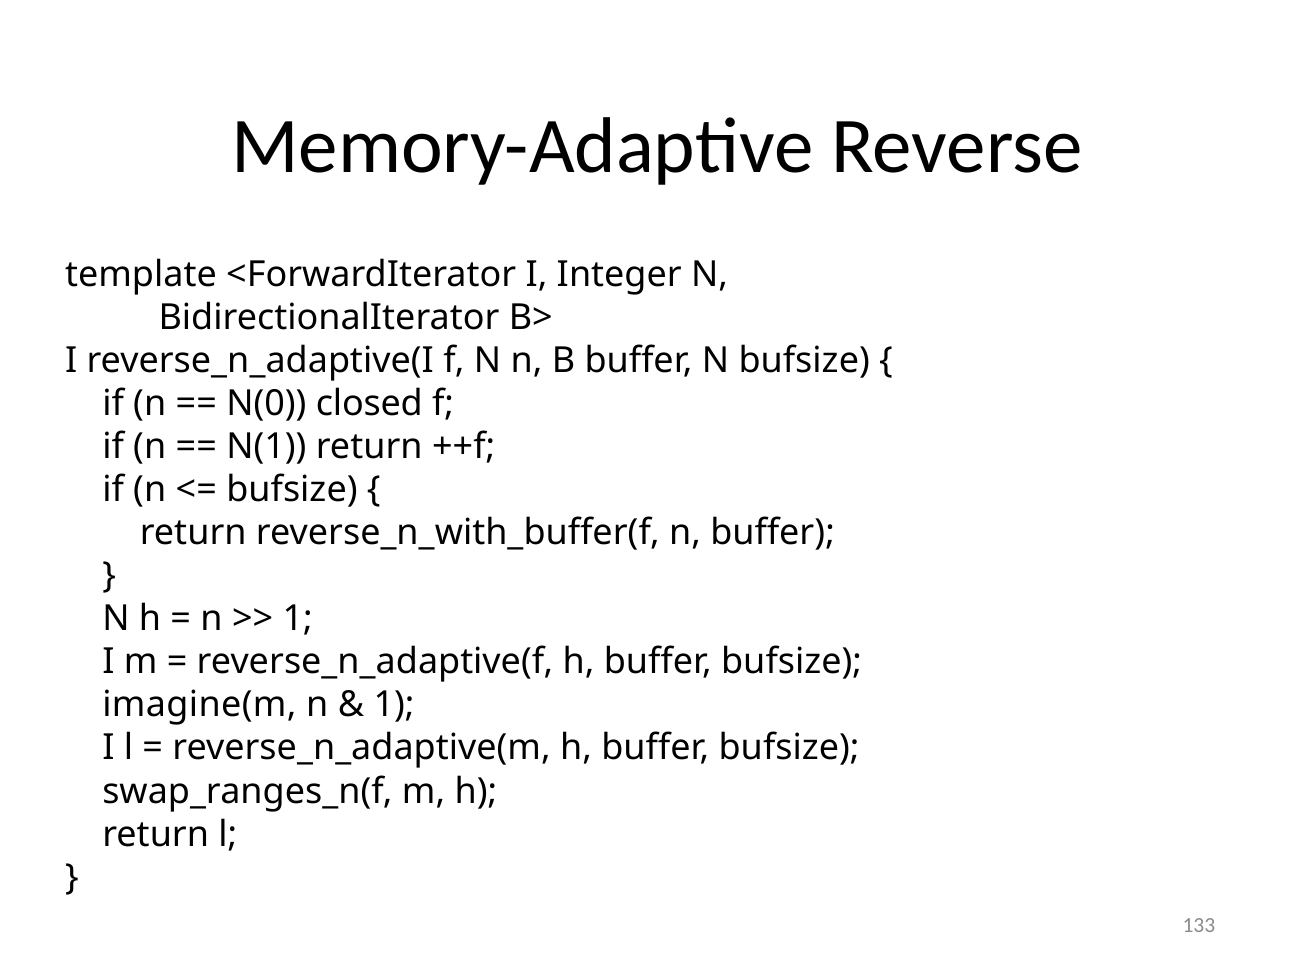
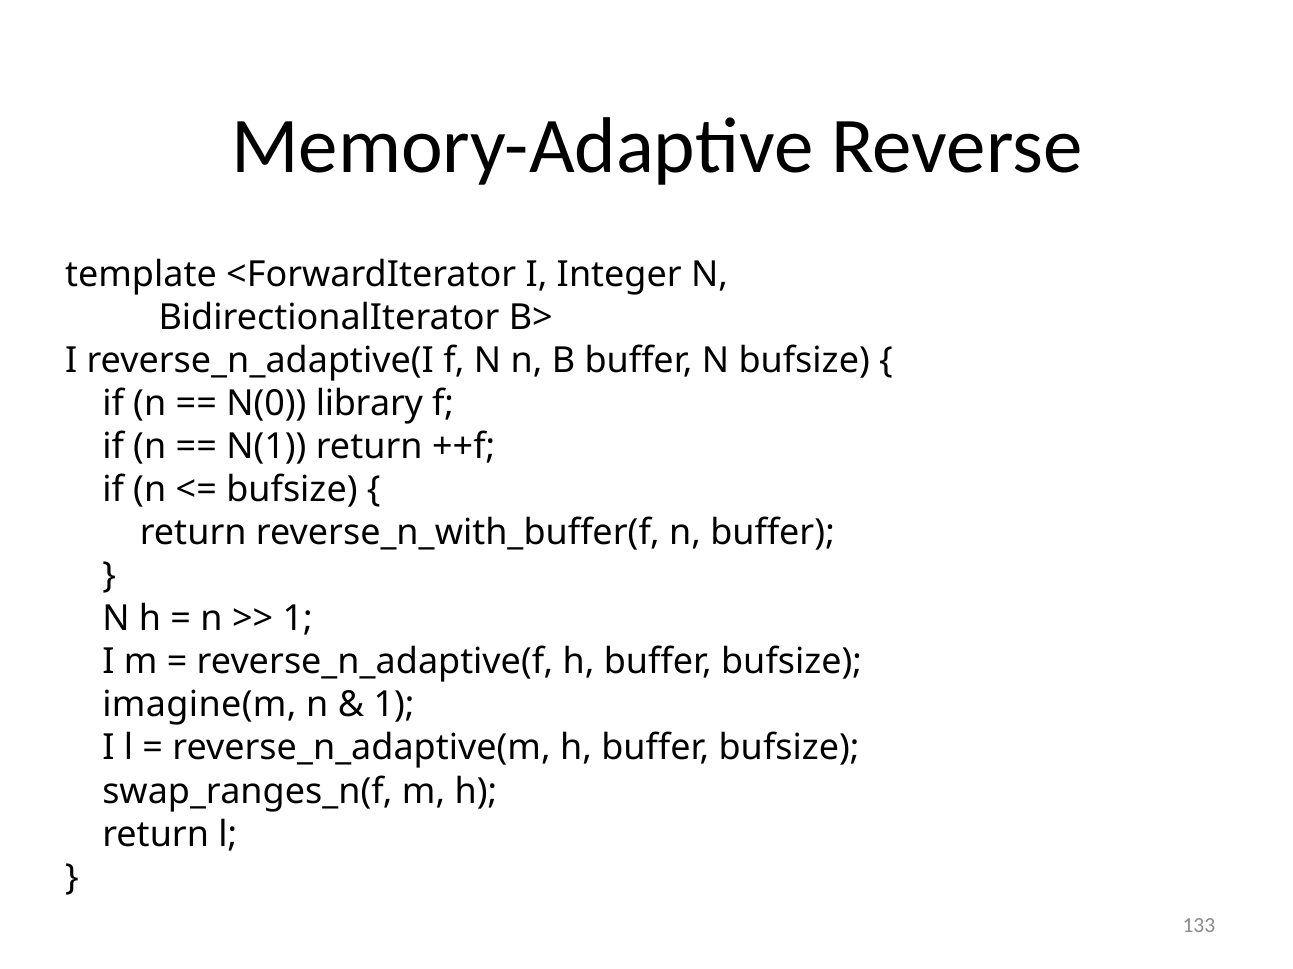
closed: closed -> library
